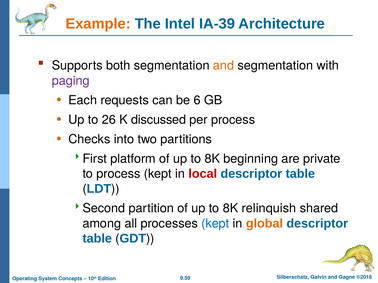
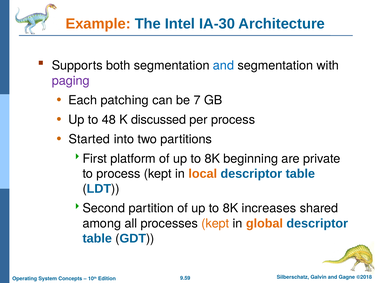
IA-39: IA-39 -> IA-30
and at (223, 66) colour: orange -> blue
requests: requests -> patching
6: 6 -> 7
26: 26 -> 48
Checks: Checks -> Started
local colour: red -> orange
relinquish: relinquish -> increases
kept at (215, 224) colour: blue -> orange
